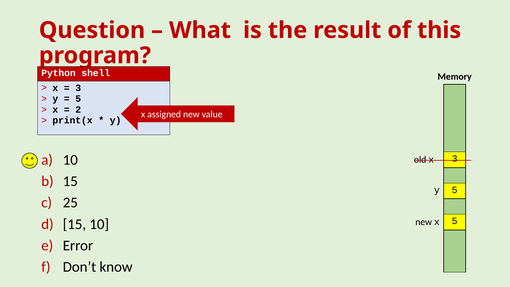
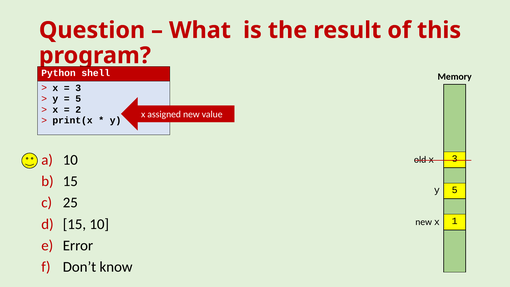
x 5: 5 -> 1
